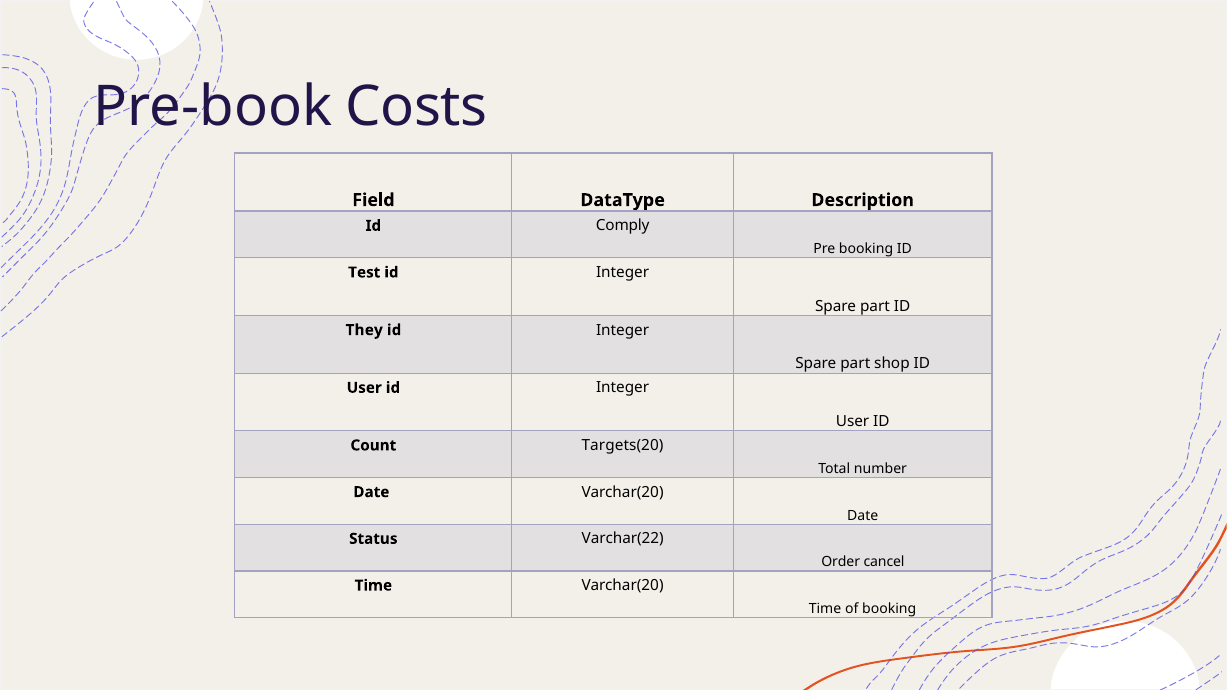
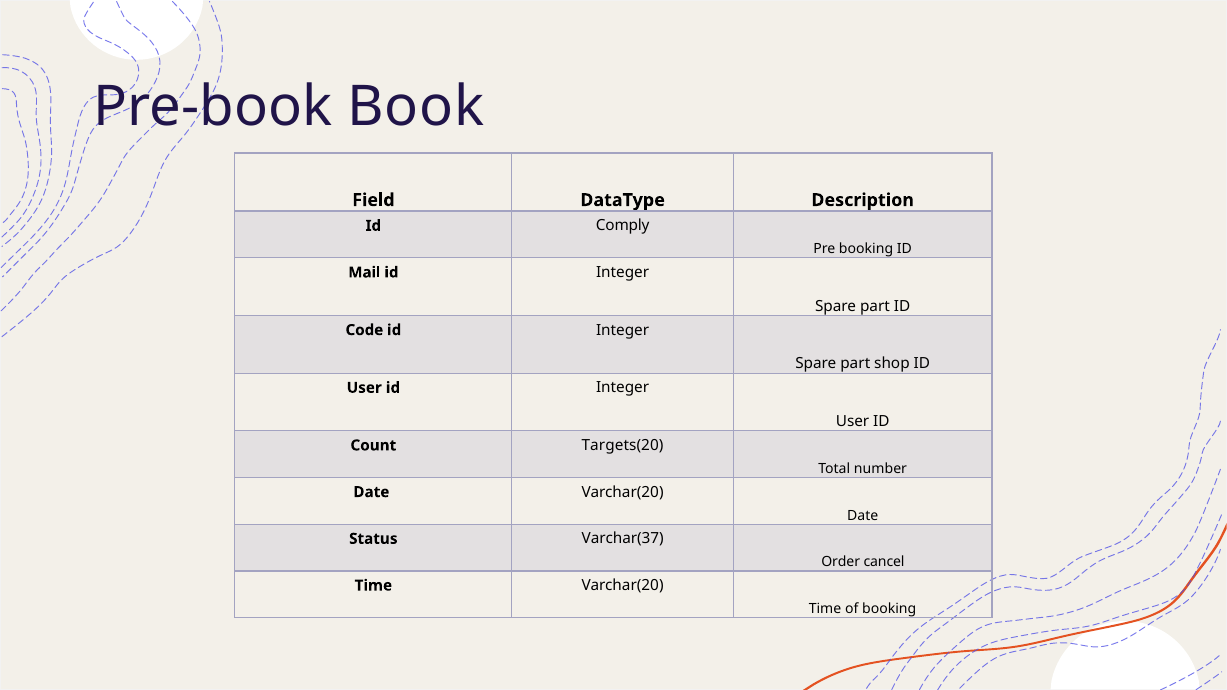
Costs: Costs -> Book
Test: Test -> Mail
They: They -> Code
Varchar(22: Varchar(22 -> Varchar(37
